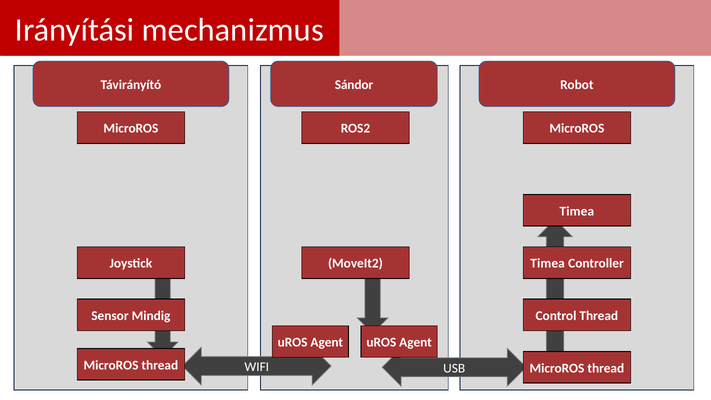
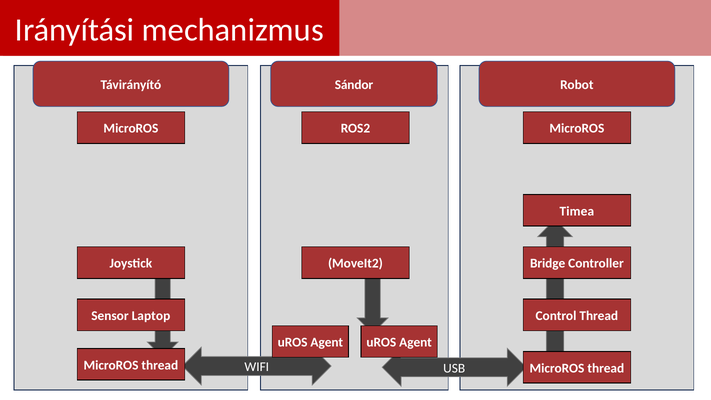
Timea at (548, 263): Timea -> Bridge
Mindig: Mindig -> Laptop
